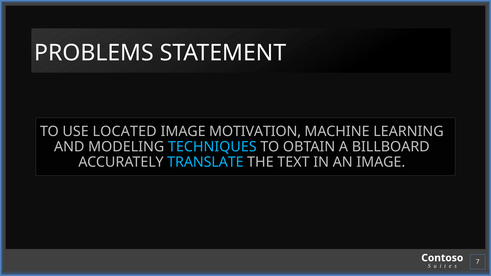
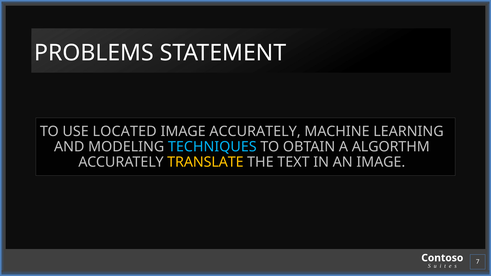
IMAGE MOTIVATION: MOTIVATION -> ACCURATELY
BILLBOARD: BILLBOARD -> ALGORTHM
TRANSLATE colour: light blue -> yellow
